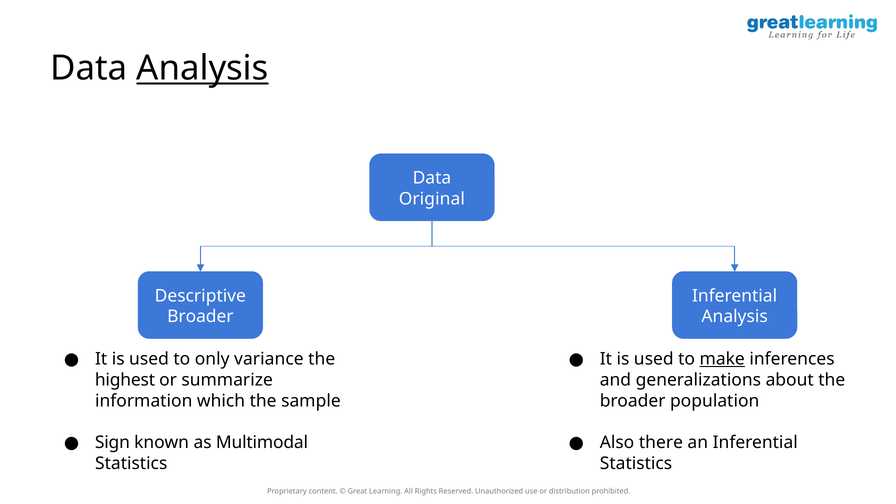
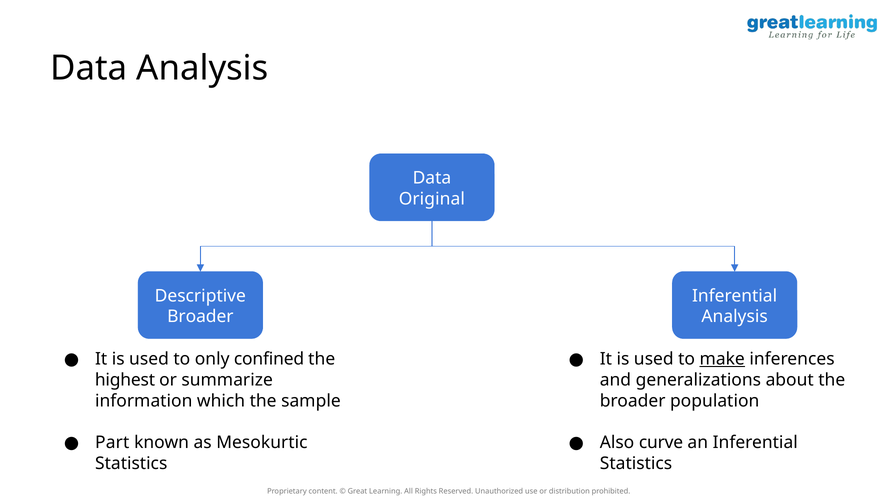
Analysis at (202, 68) underline: present -> none
variance: variance -> confined
Sign: Sign -> Part
Multimodal: Multimodal -> Mesokurtic
there: there -> curve
